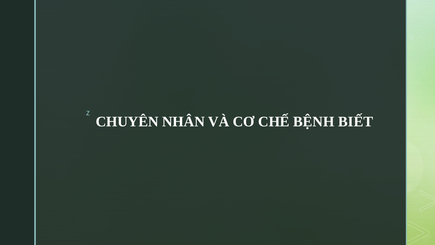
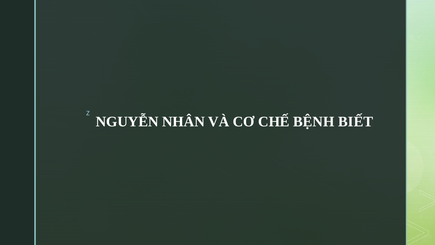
CHUYÊN: CHUYÊN -> NGUYỄN
